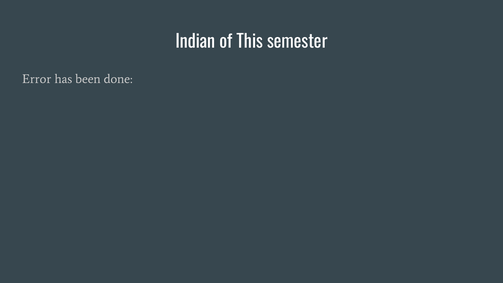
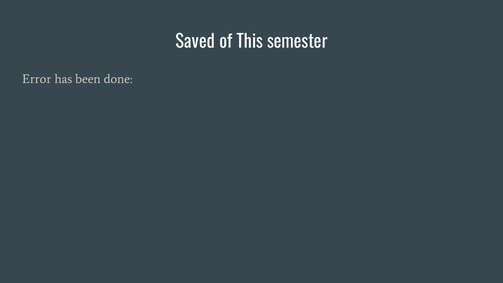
Indian: Indian -> Saved
